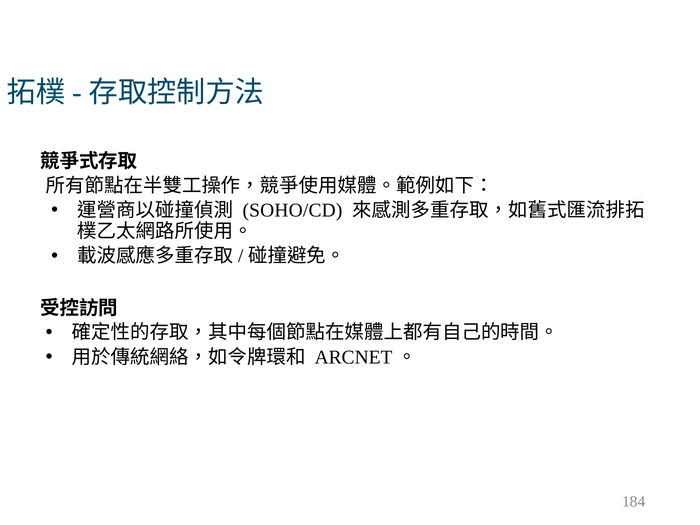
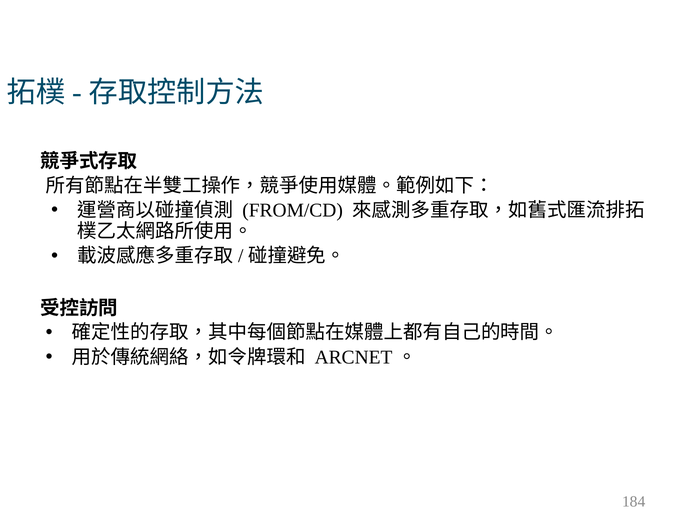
SOHO/CD: SOHO/CD -> FROM/CD
